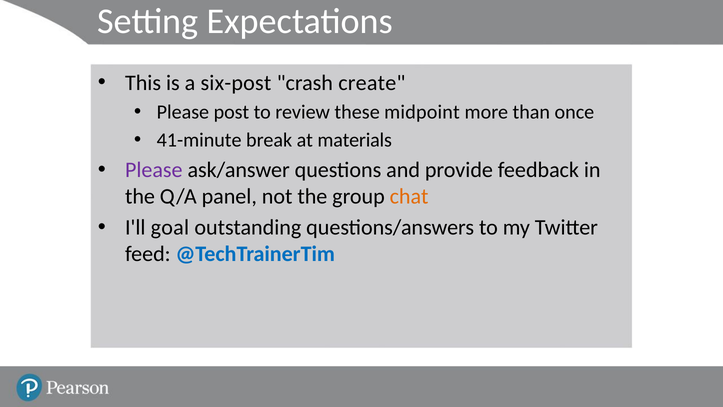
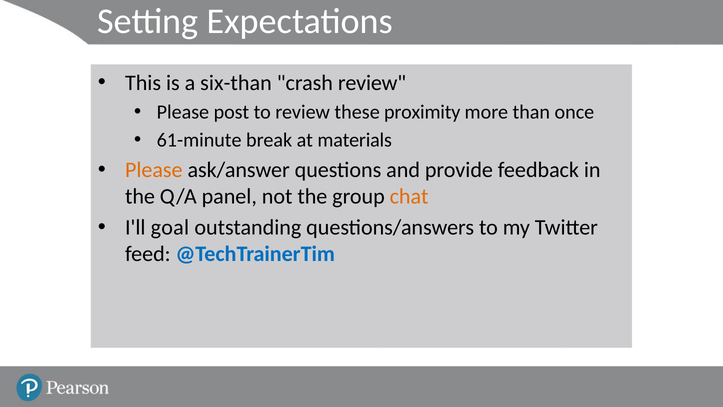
six-post: six-post -> six-than
crash create: create -> review
midpoint: midpoint -> proximity
41-minute: 41-minute -> 61-minute
Please at (154, 170) colour: purple -> orange
